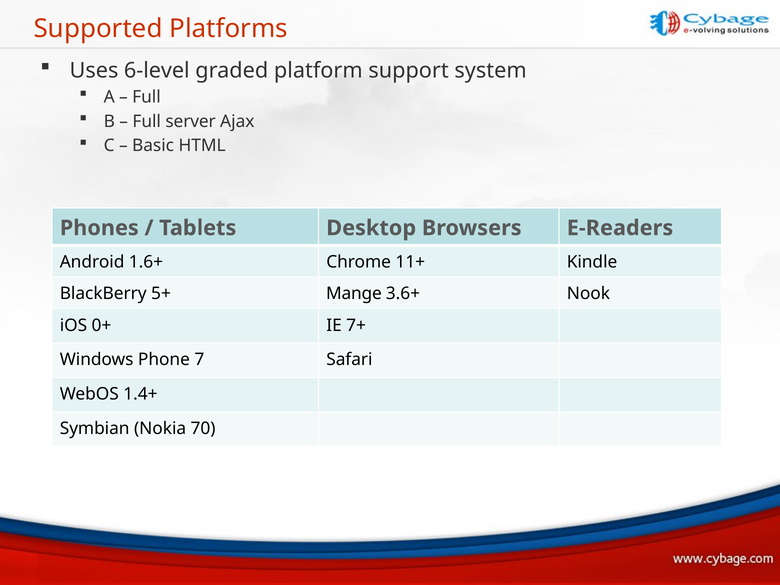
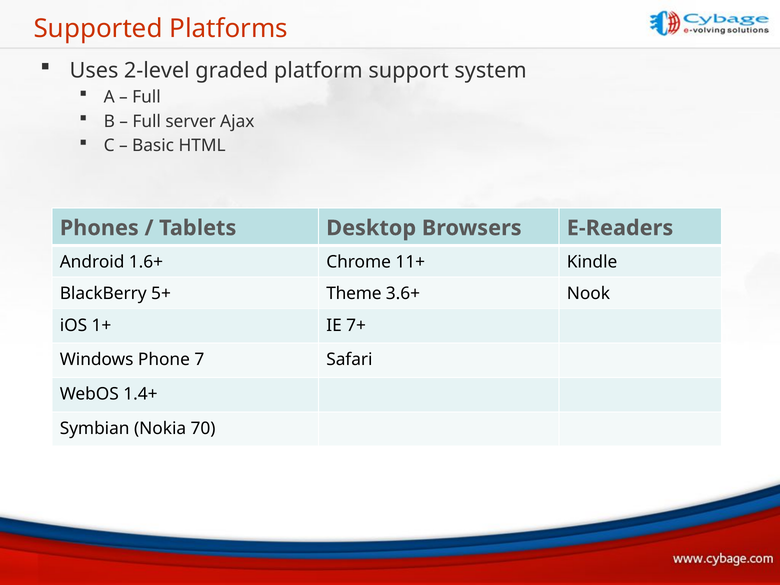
6-level: 6-level -> 2-level
Mange: Mange -> Theme
0+: 0+ -> 1+
